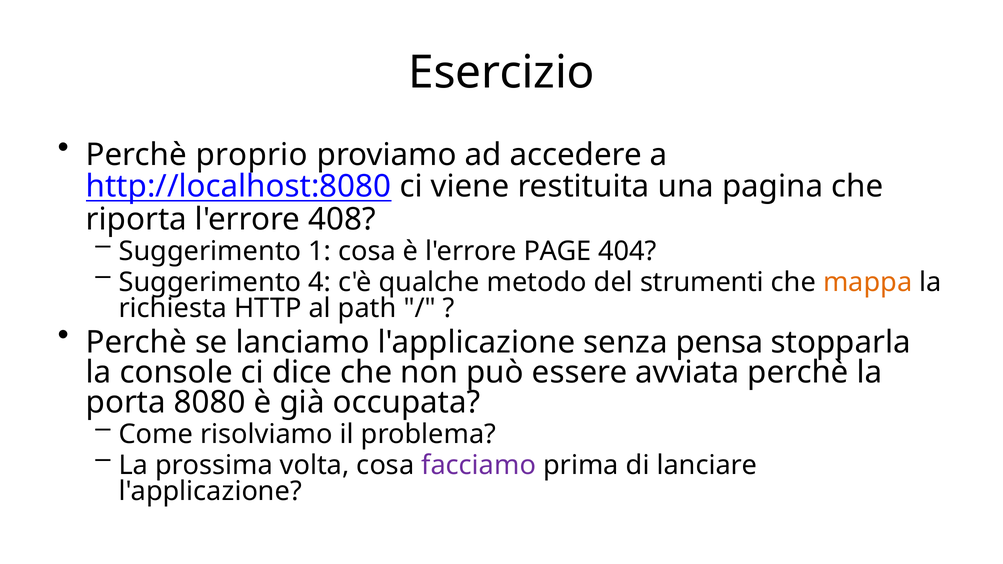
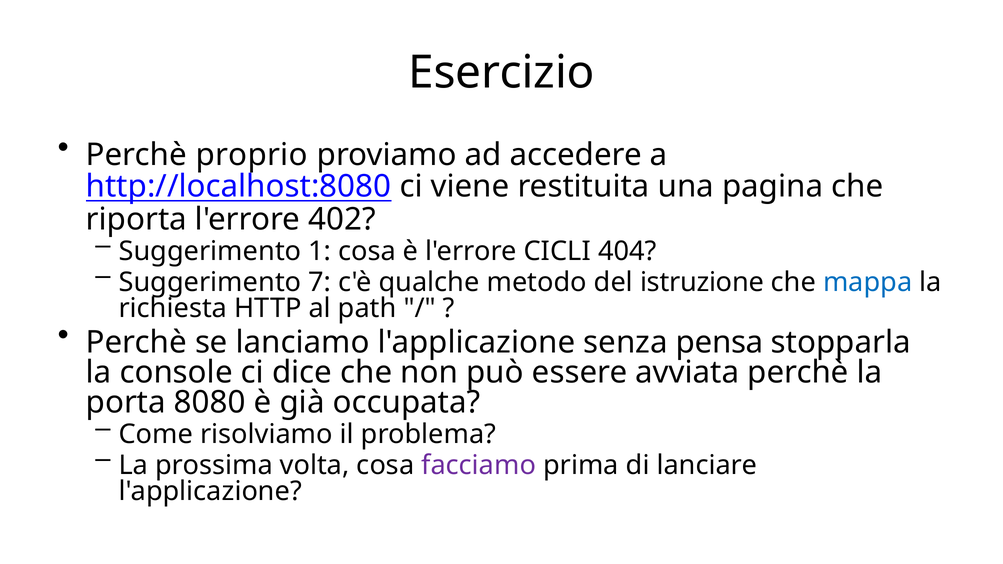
408: 408 -> 402
PAGE: PAGE -> CICLI
4: 4 -> 7
strumenti: strumenti -> istruzione
mappa colour: orange -> blue
